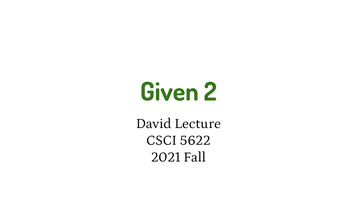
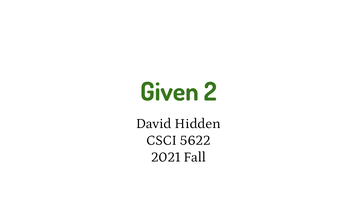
Lecture: Lecture -> Hidden
